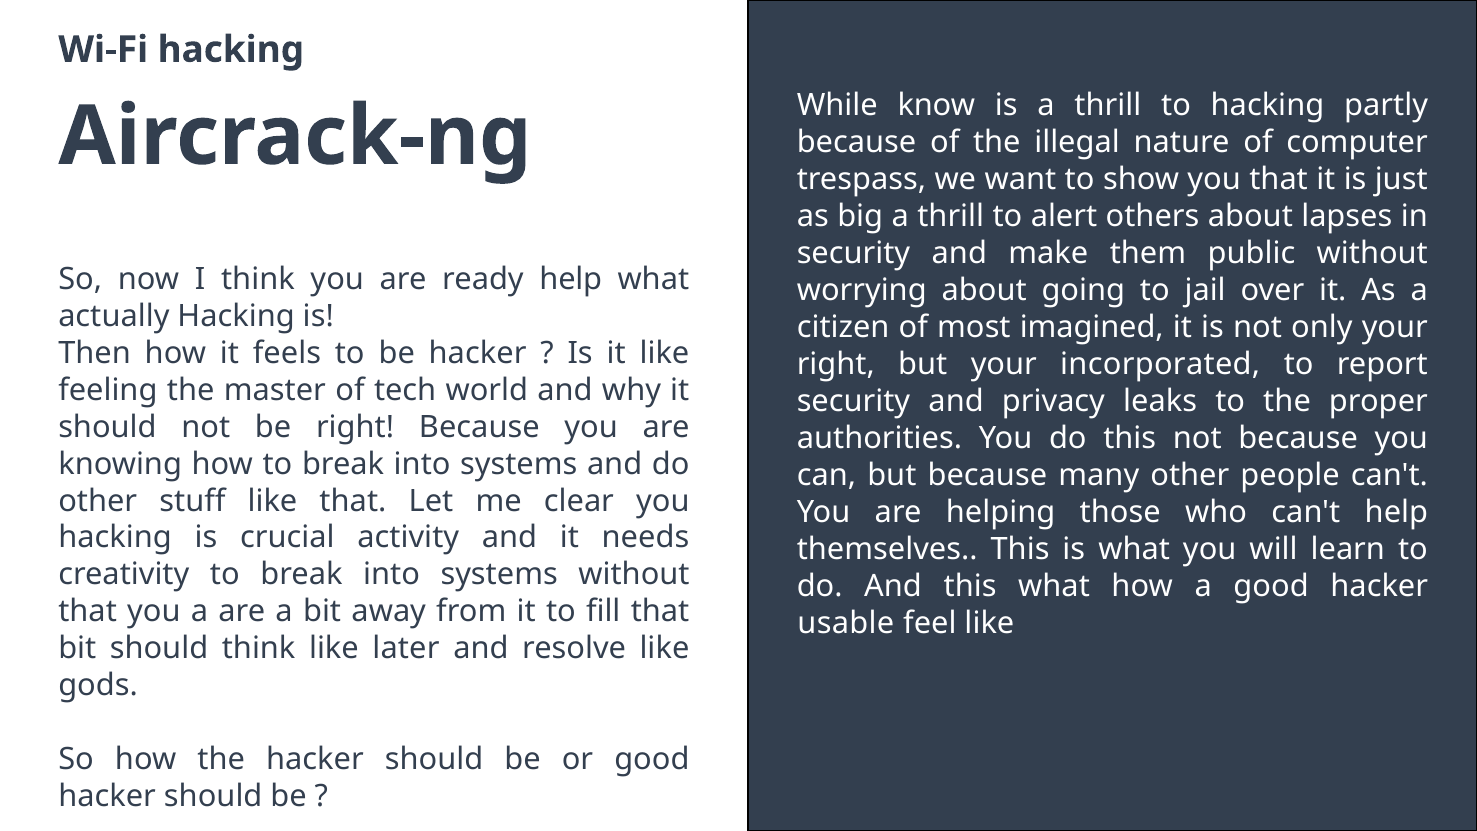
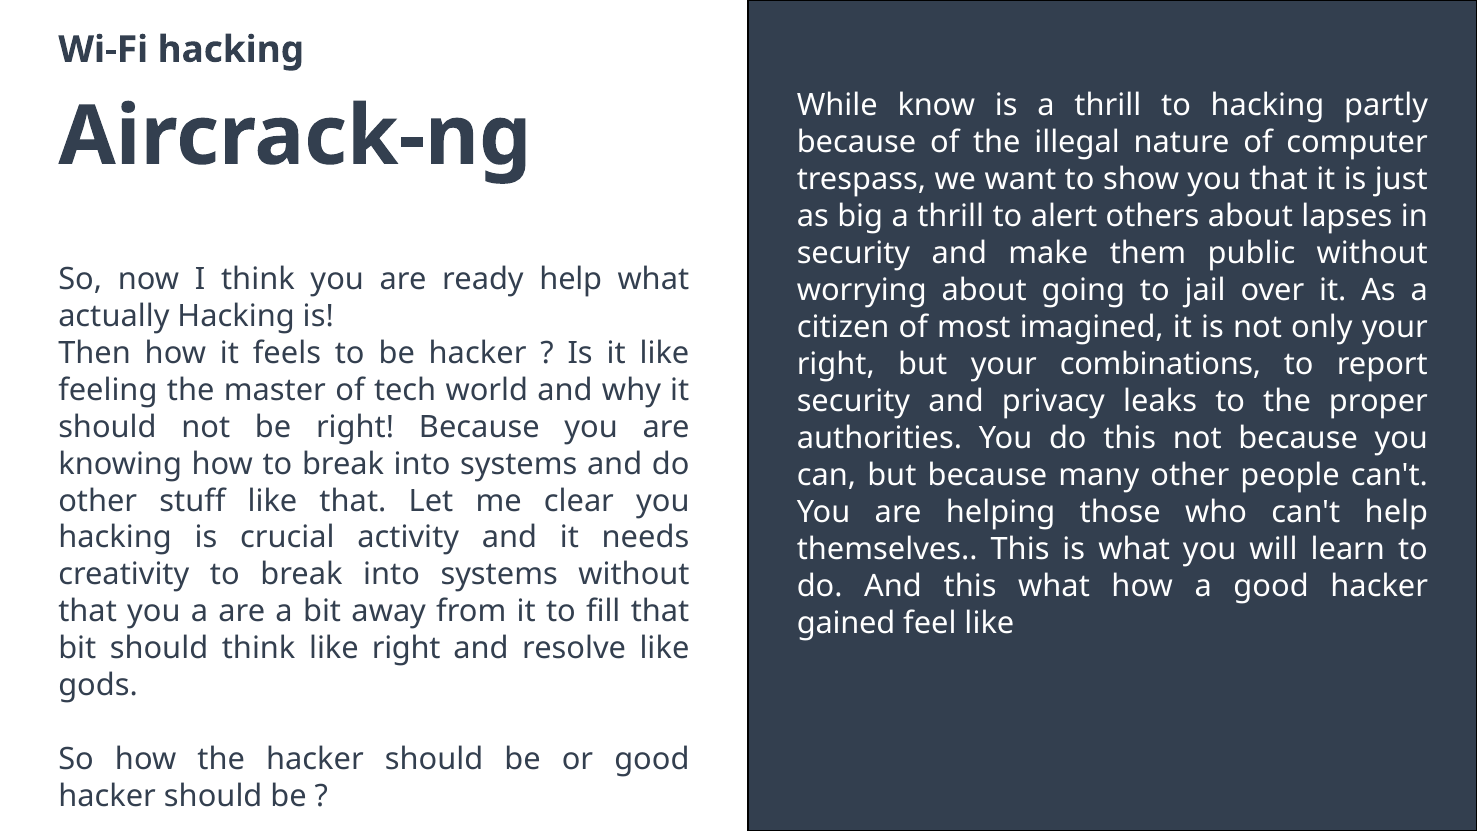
incorporated: incorporated -> combinations
usable: usable -> gained
like later: later -> right
